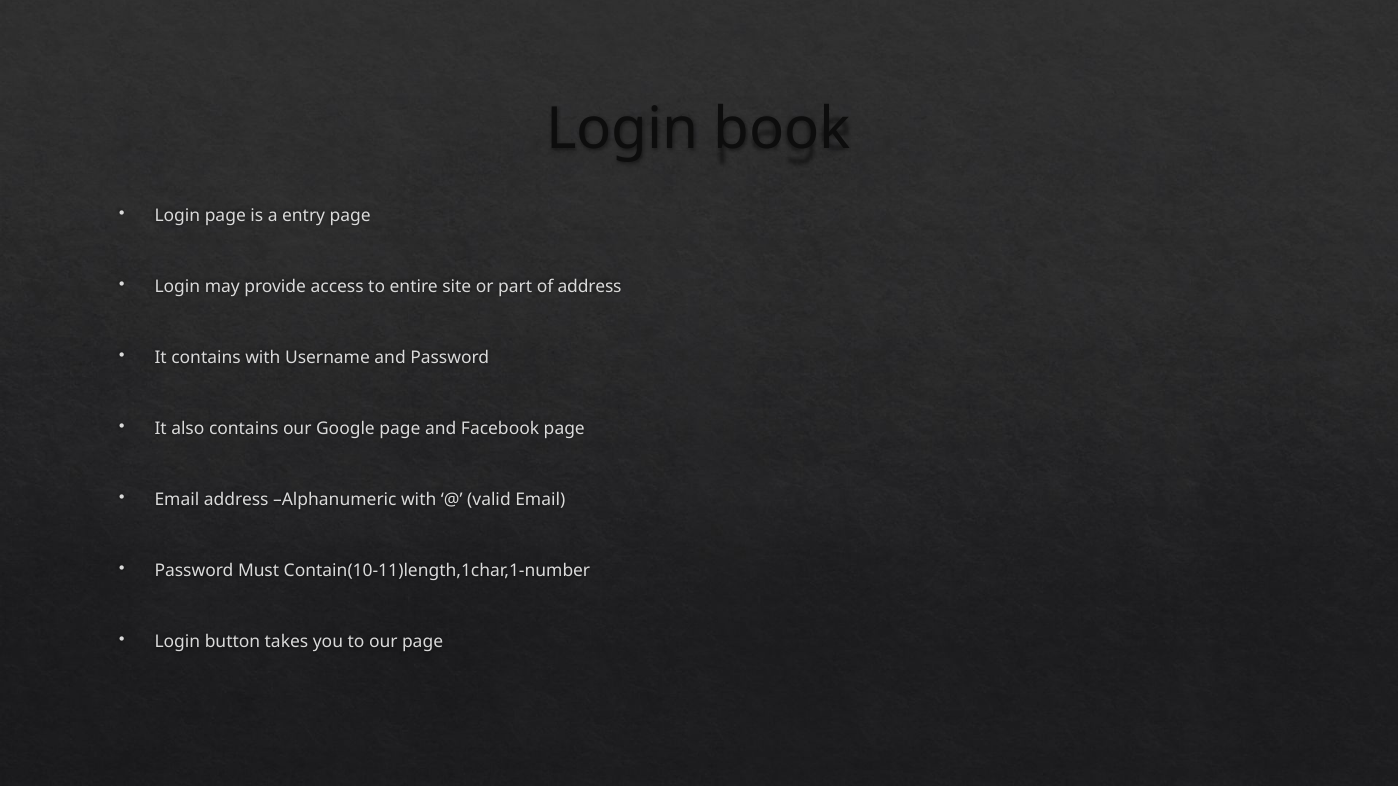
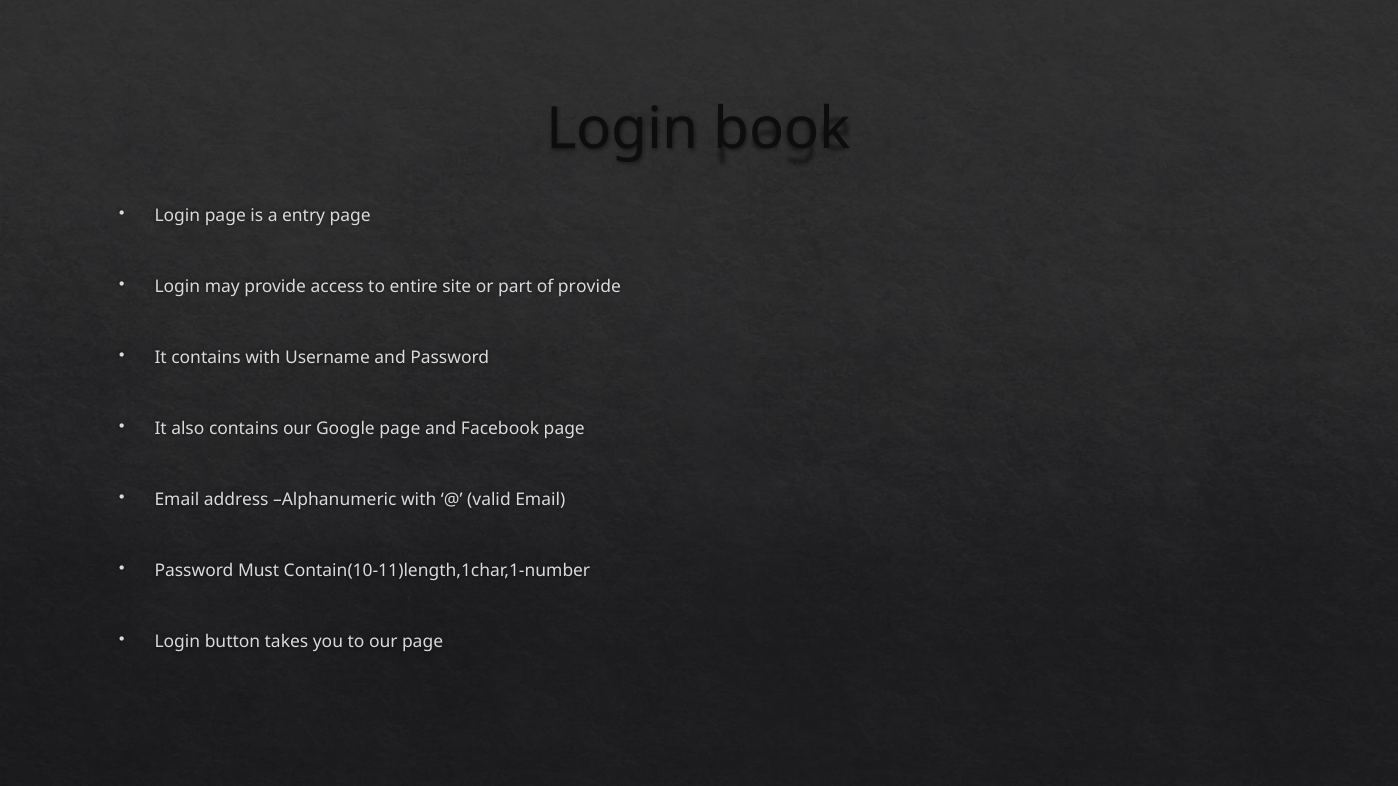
of address: address -> provide
